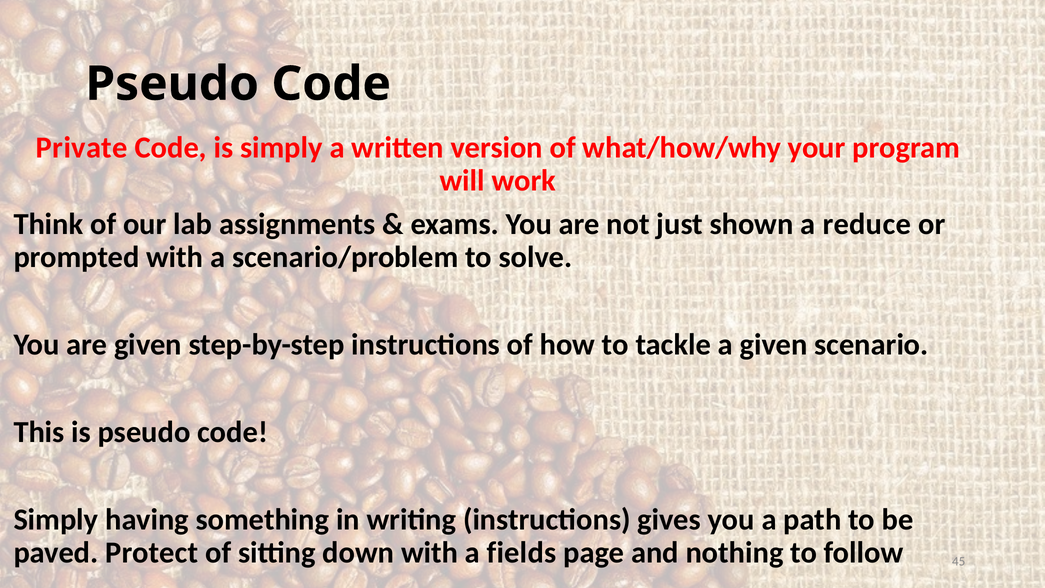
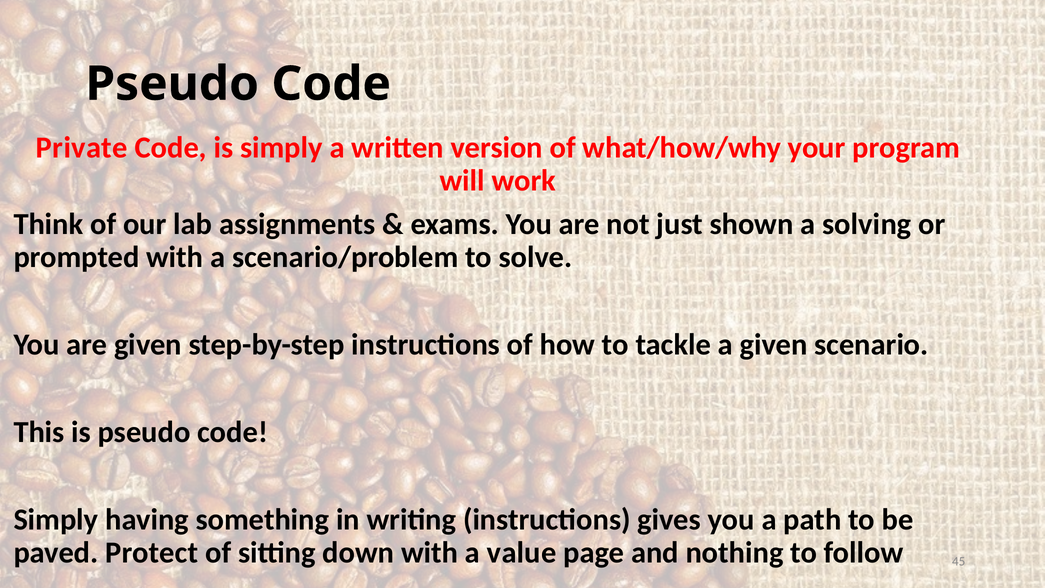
reduce: reduce -> solving
fields: fields -> value
